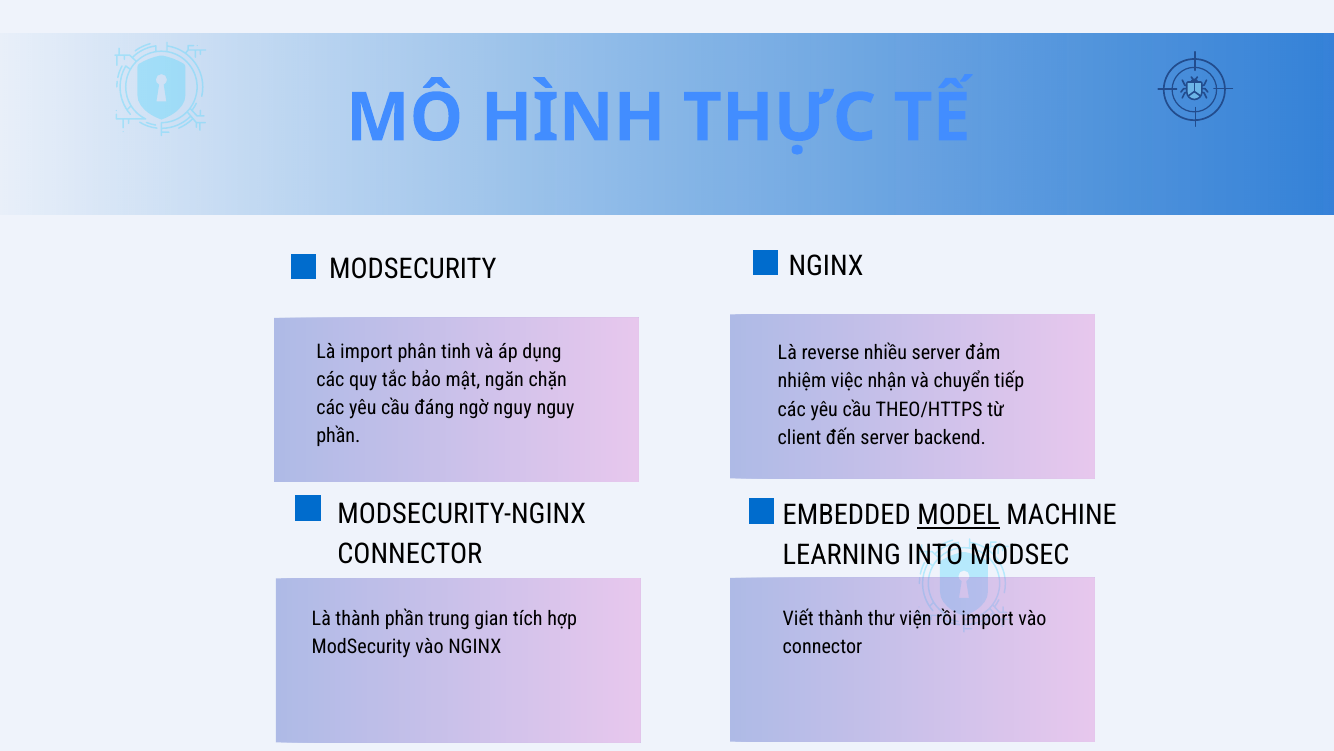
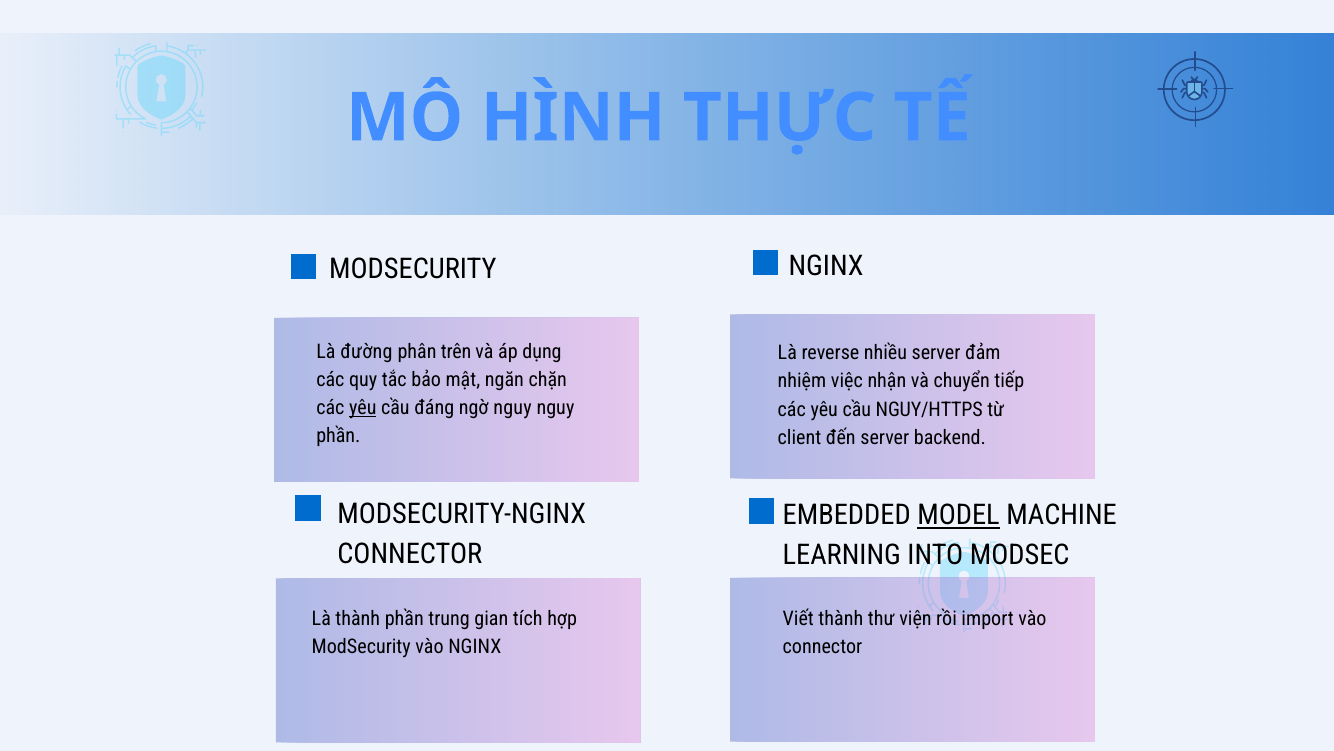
Là import: import -> đường
tinh: tinh -> trên
yêu at (363, 407) underline: none -> present
THEO/HTTPS: THEO/HTTPS -> NGUY/HTTPS
